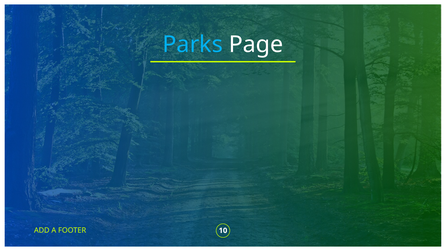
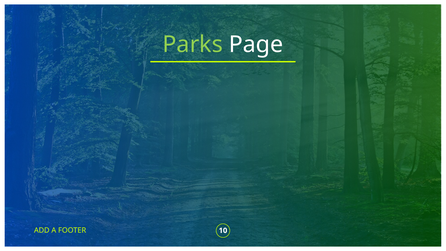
Parks colour: light blue -> light green
